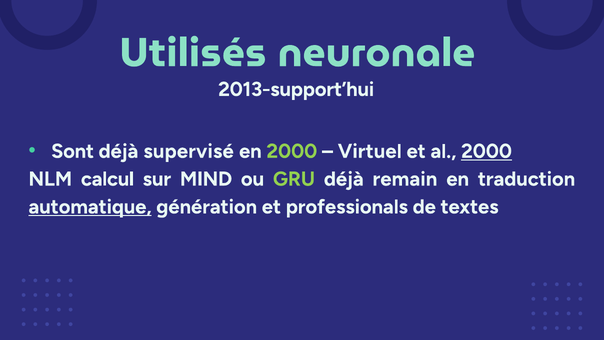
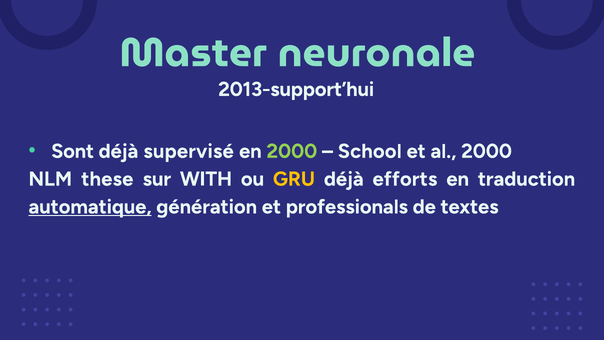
Utilisés: Utilisés -> Master
Virtuel: Virtuel -> School
2000 at (487, 151) underline: present -> none
calcul: calcul -> these
MIND: MIND -> WITH
GRU colour: light green -> yellow
remain: remain -> efforts
